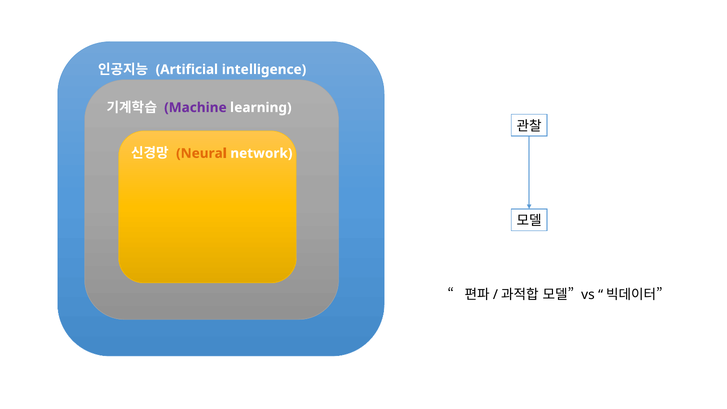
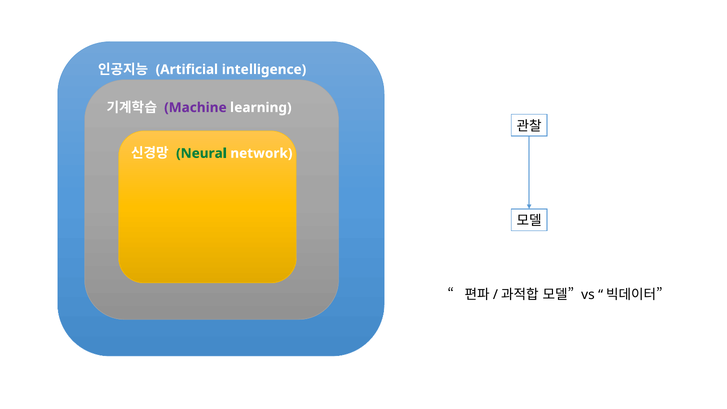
Neural colour: orange -> green
